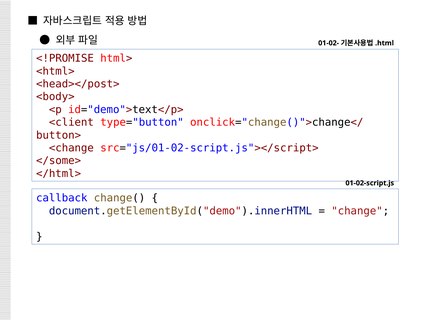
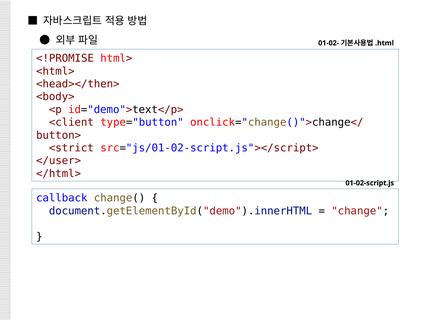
<head></post>: <head></post> -> <head></then>
<change: <change -> <strict
</some>: </some> -> </user>
